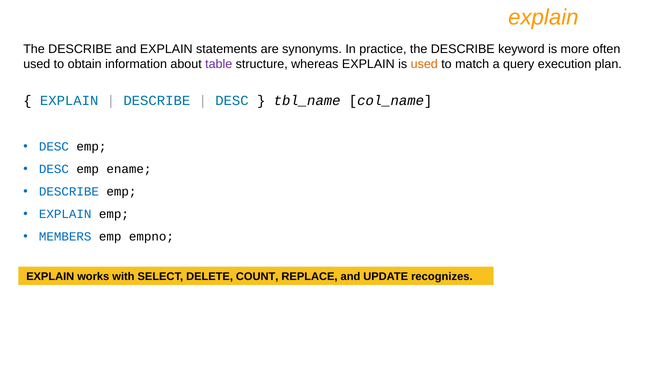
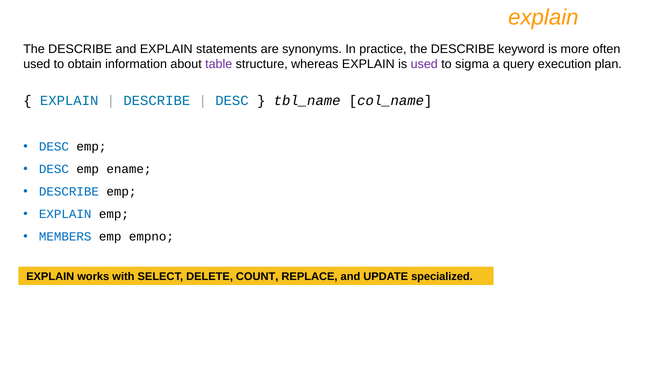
used at (424, 64) colour: orange -> purple
match: match -> sigma
recognizes: recognizes -> specialized
